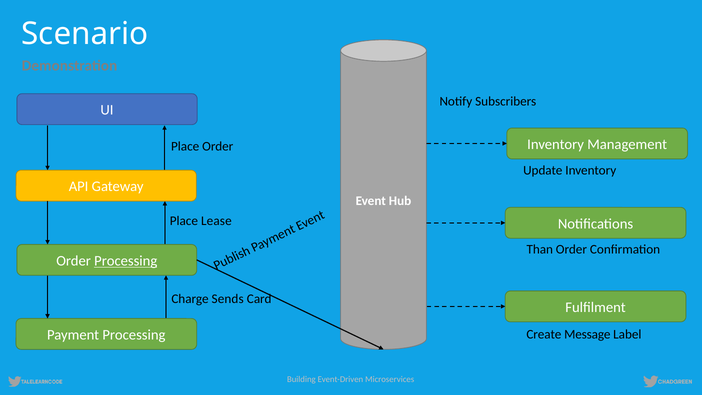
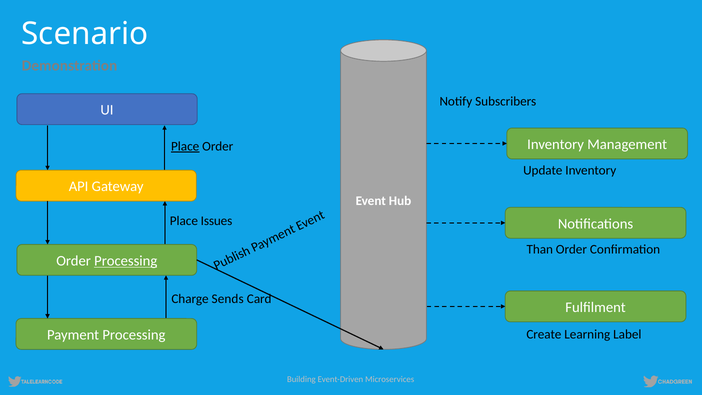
Place at (185, 146) underline: none -> present
Lease: Lease -> Issues
Message: Message -> Learning
